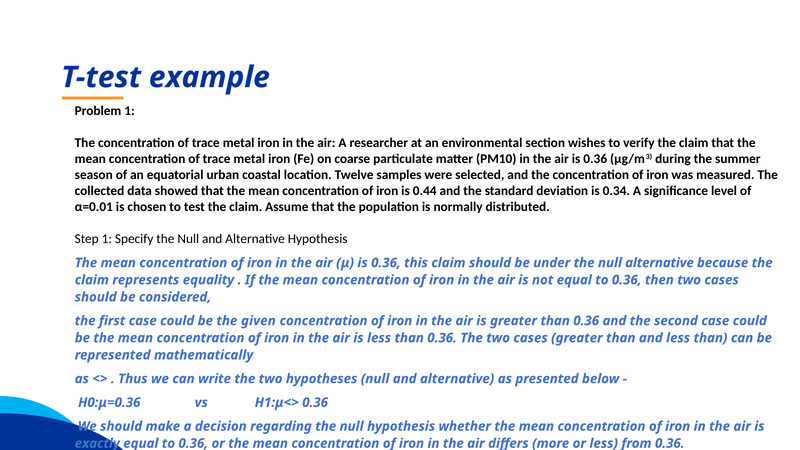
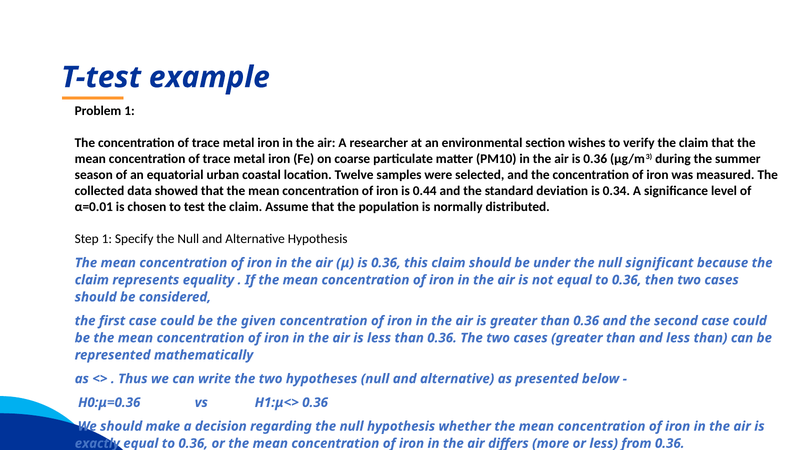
null alternative: alternative -> significant
